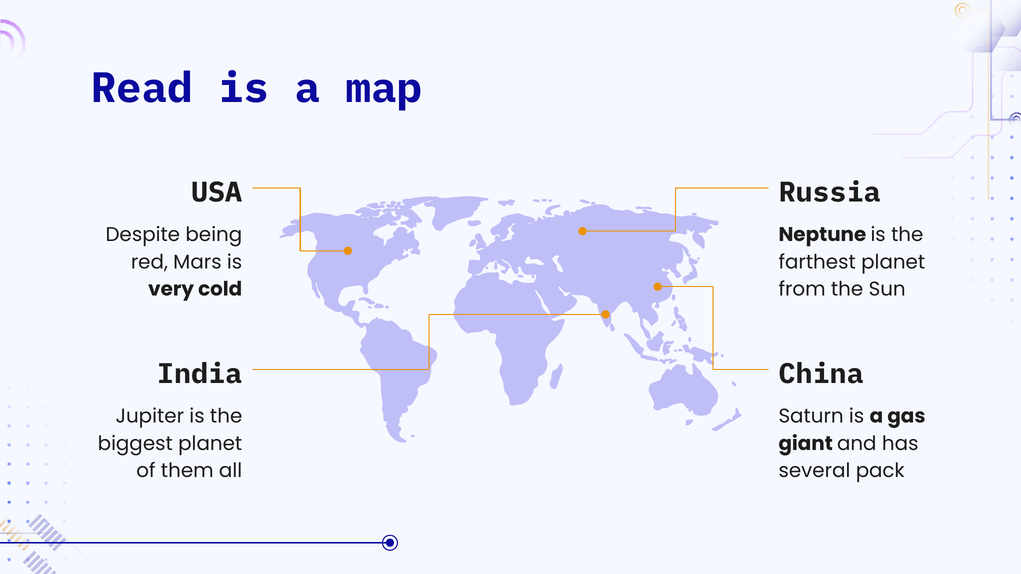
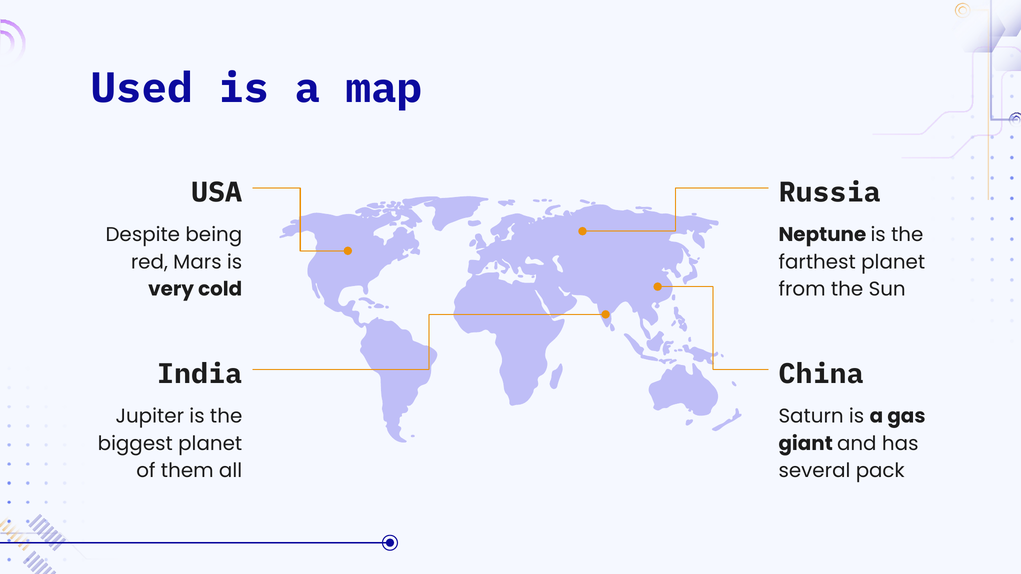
Read: Read -> Used
